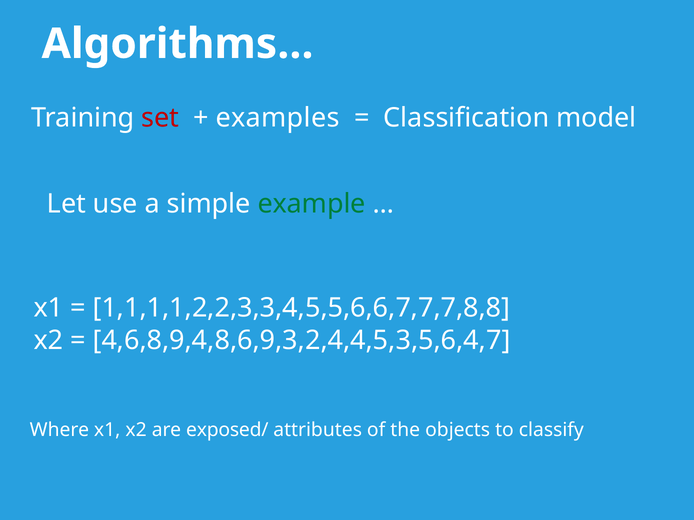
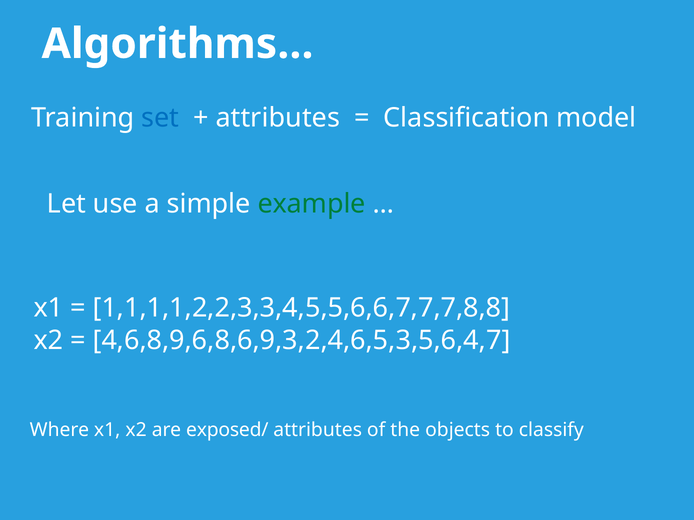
set colour: red -> blue
examples at (278, 118): examples -> attributes
4,6,8,9,4,8,6,9,3,2,4,4,5,3,5,6,4,7: 4,6,8,9,4,8,6,9,3,2,4,4,5,3,5,6,4,7 -> 4,6,8,9,6,8,6,9,3,2,4,6,5,3,5,6,4,7
